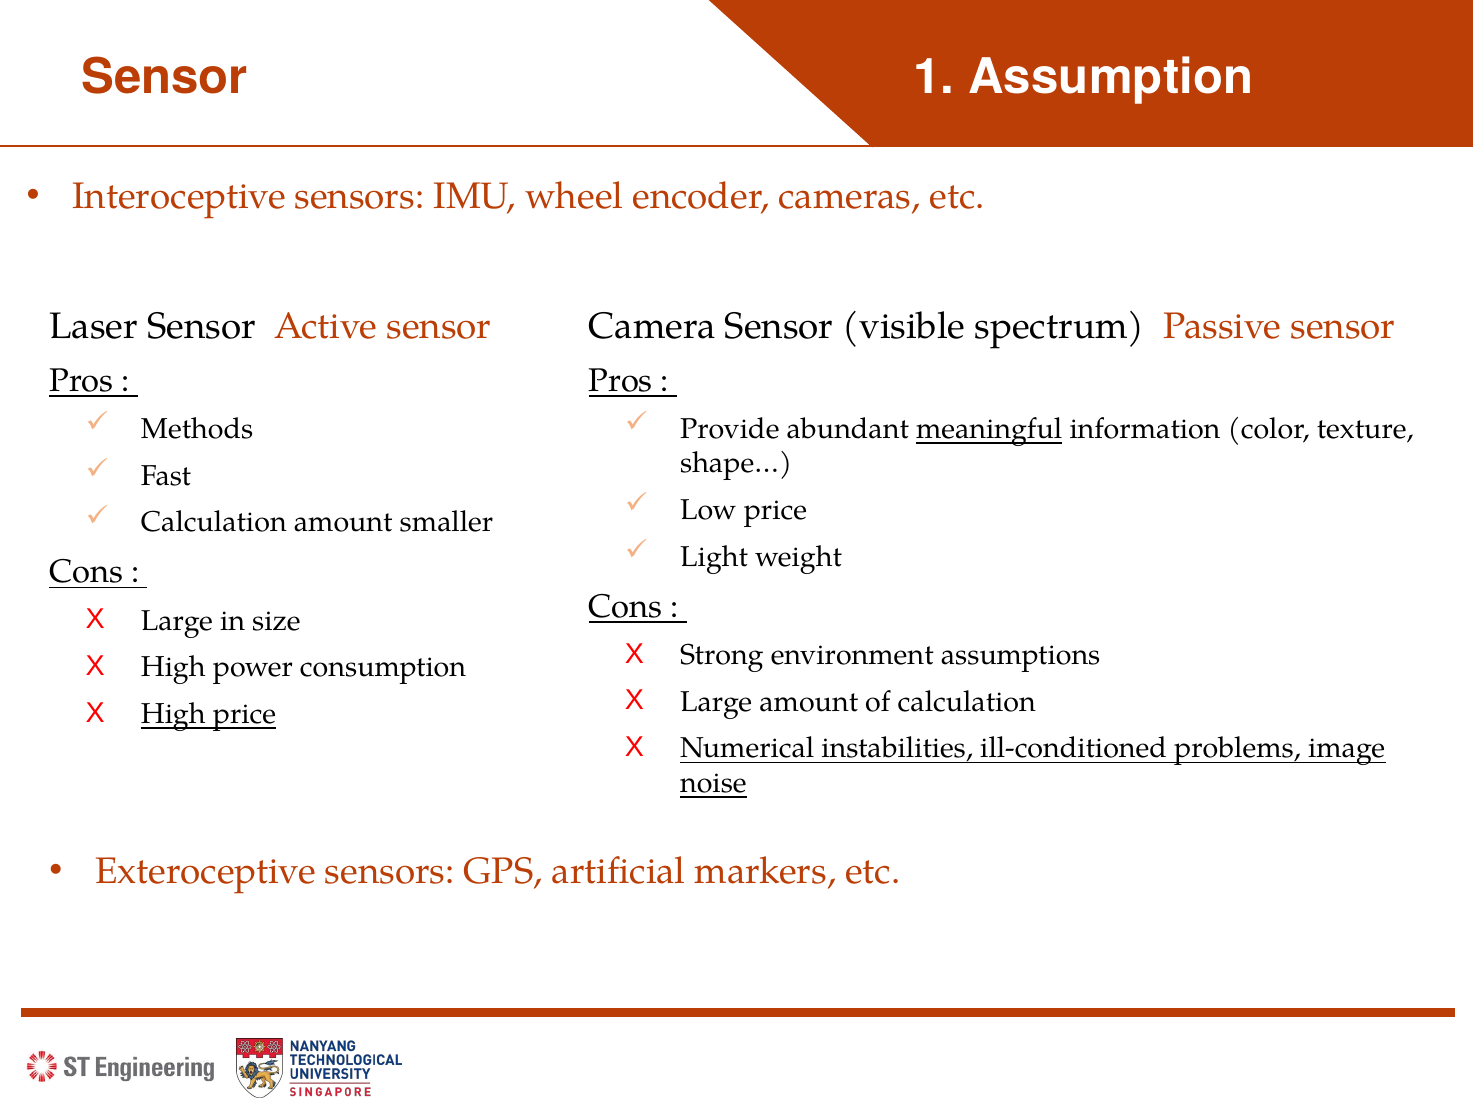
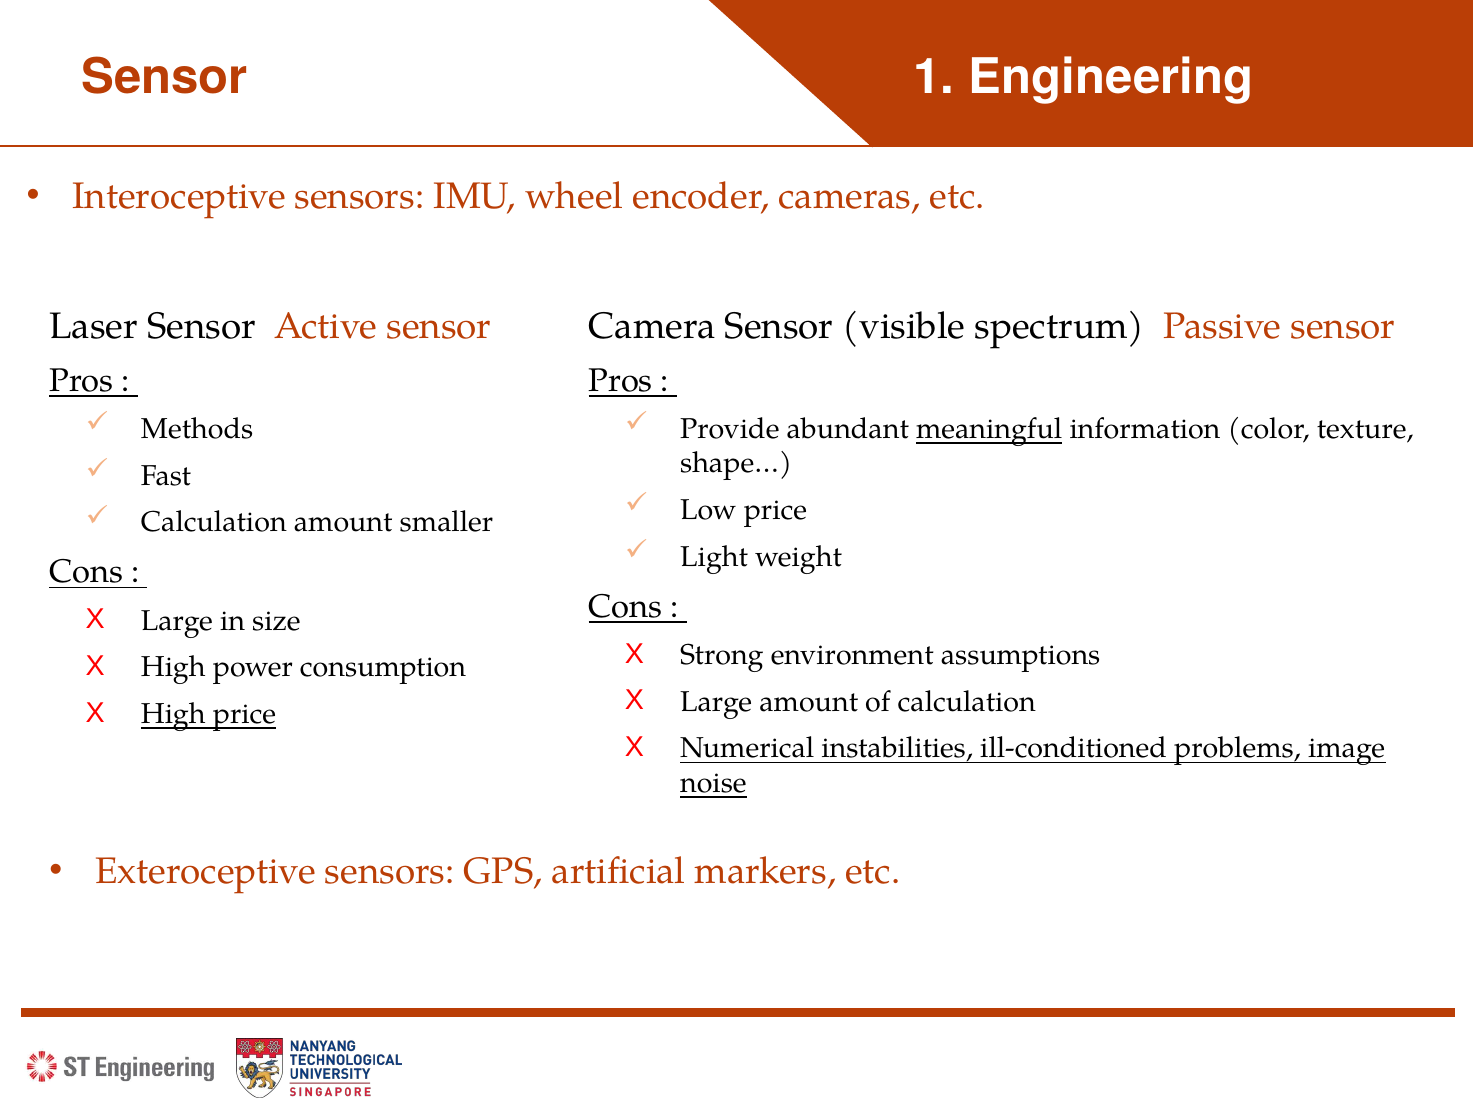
Assumption: Assumption -> Engineering
